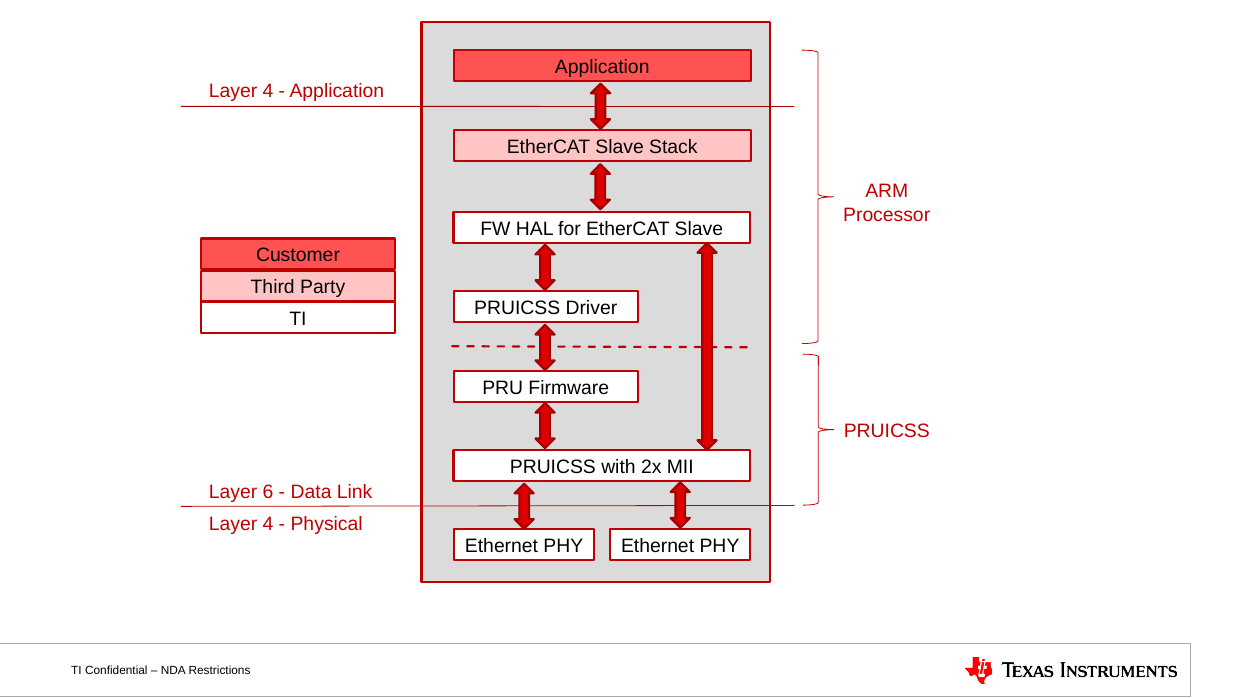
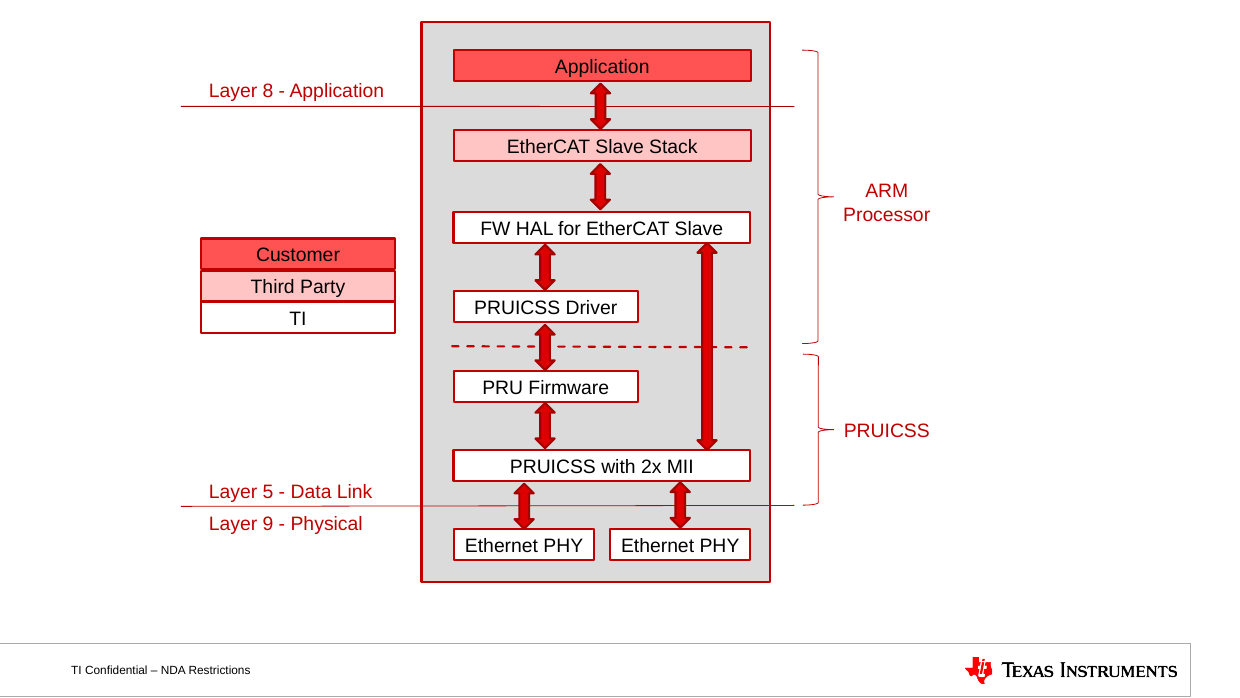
4 at (268, 91): 4 -> 8
6: 6 -> 5
4 at (268, 524): 4 -> 9
